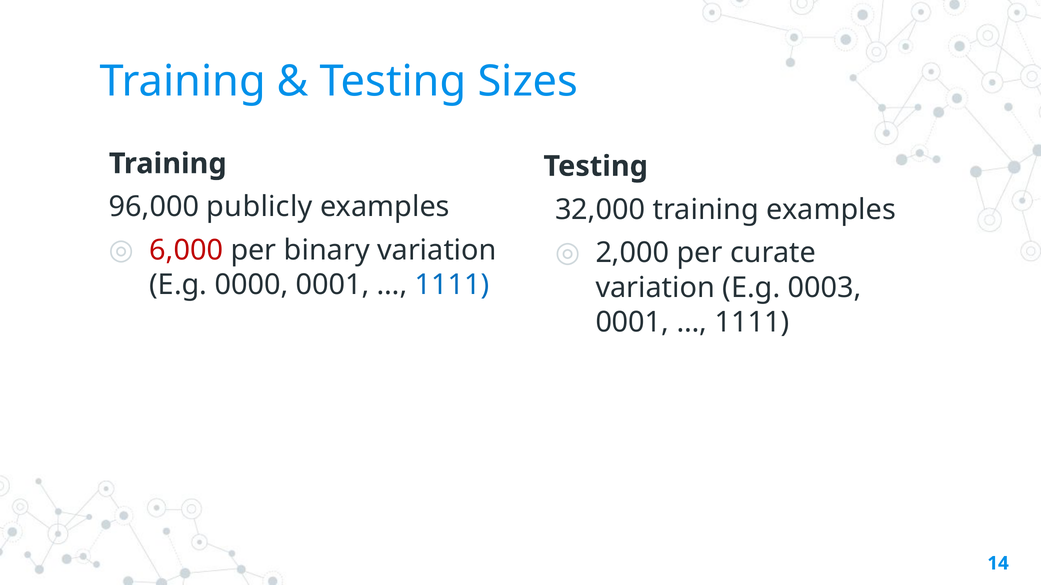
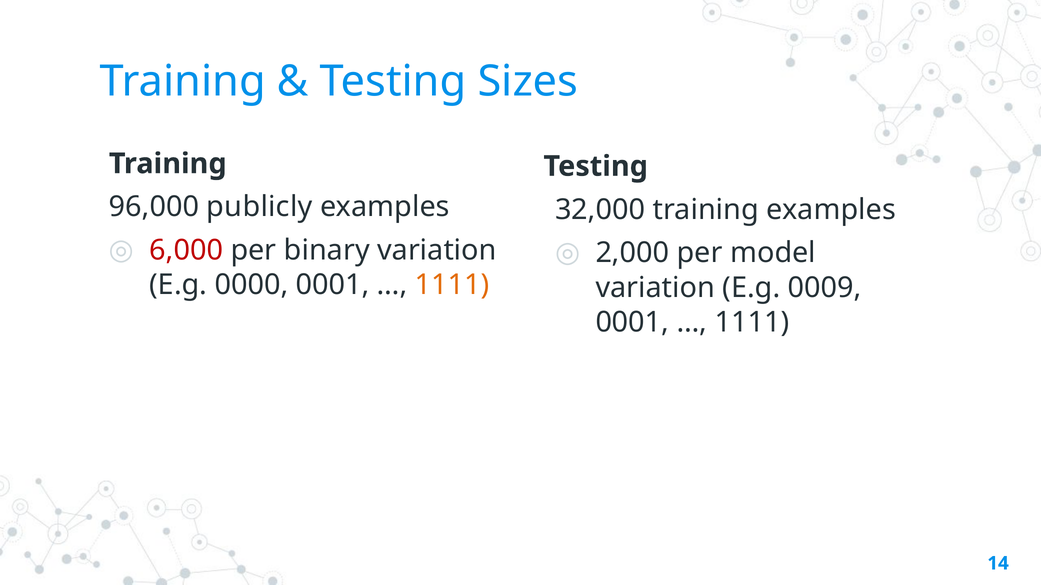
curate: curate -> model
1111 at (452, 285) colour: blue -> orange
0003: 0003 -> 0009
